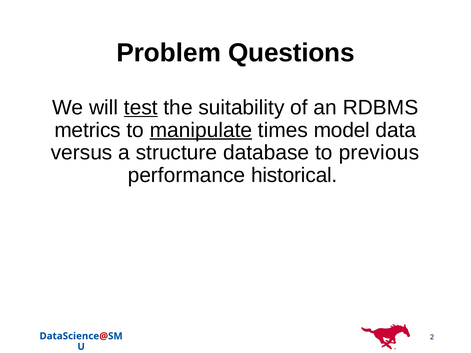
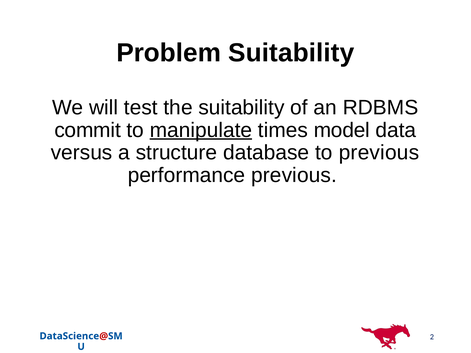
Problem Questions: Questions -> Suitability
test underline: present -> none
metrics: metrics -> commit
performance historical: historical -> previous
